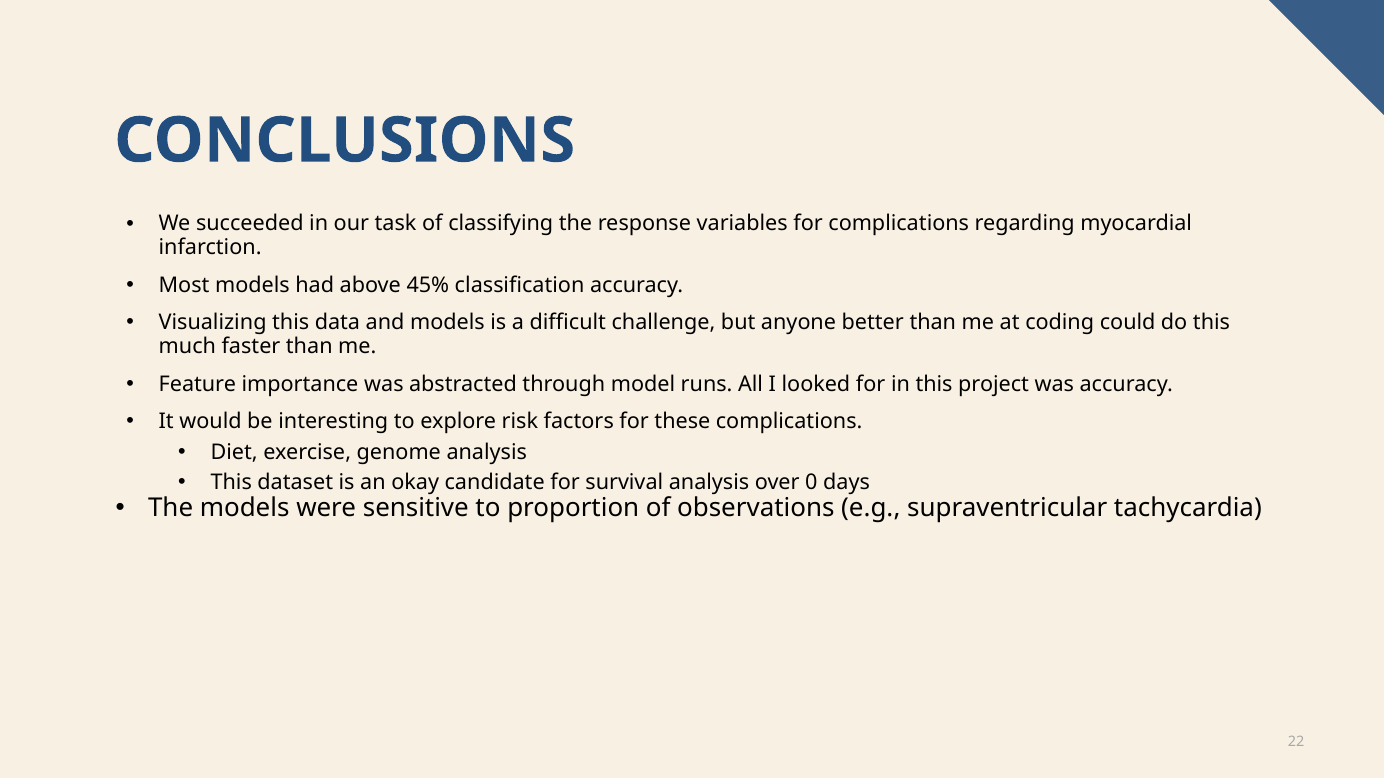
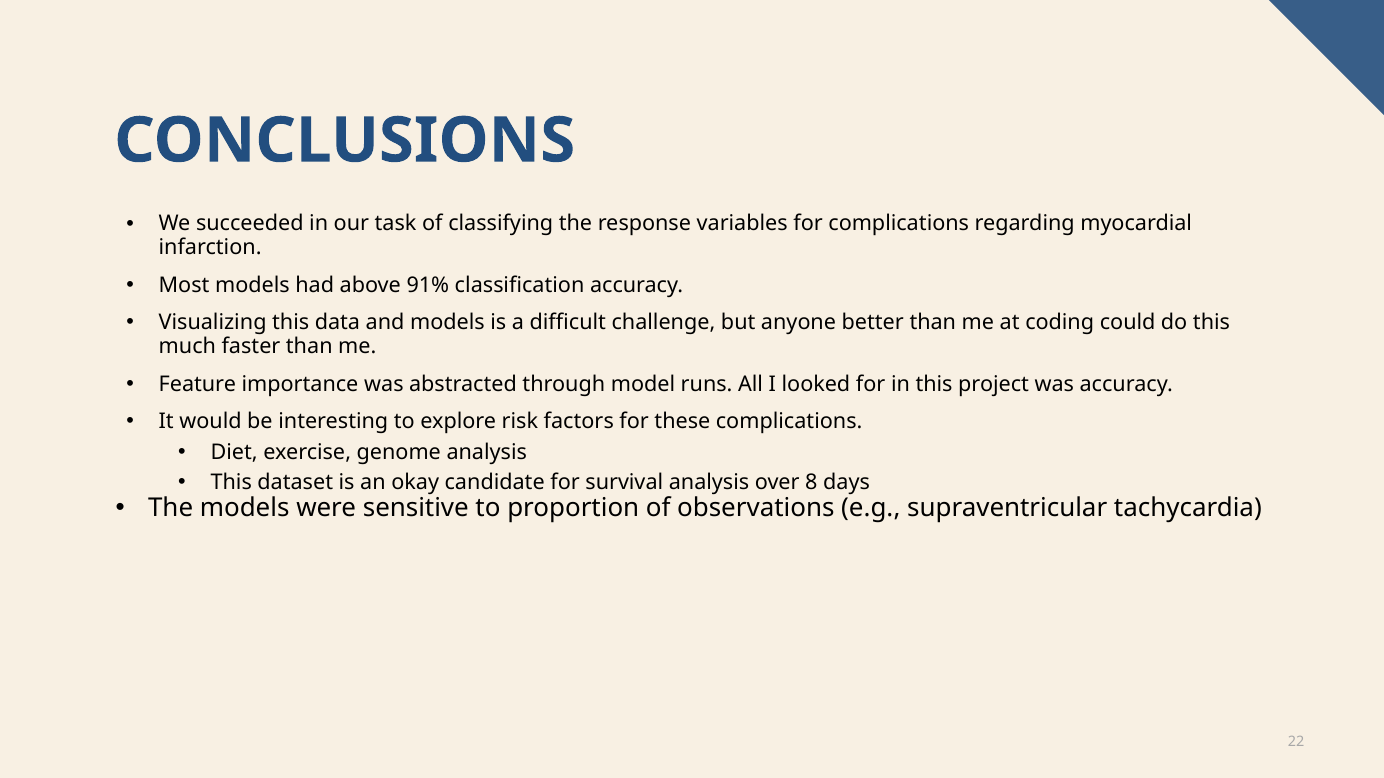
45%: 45% -> 91%
0: 0 -> 8
